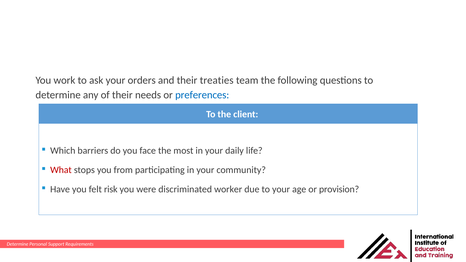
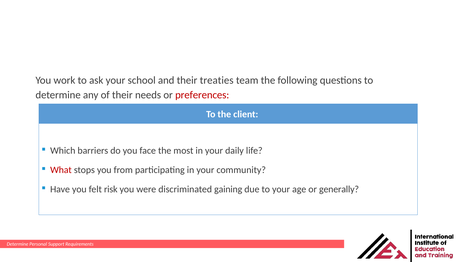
orders: orders -> school
preferences colour: blue -> red
worker: worker -> gaining
provision: provision -> generally
